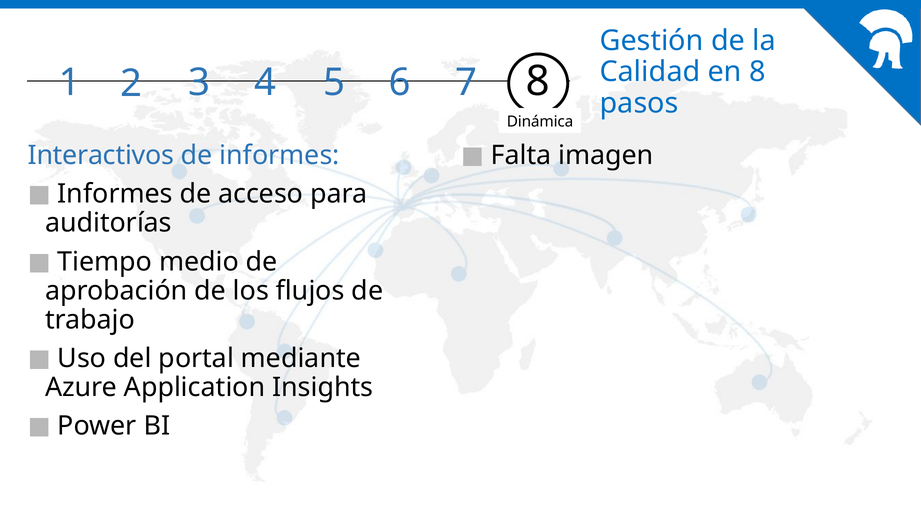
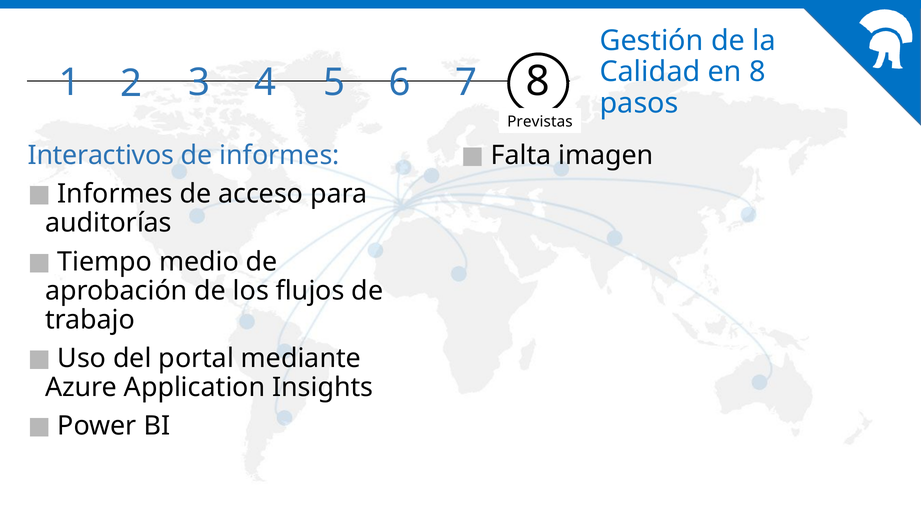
Dinámica: Dinámica -> Previstas
